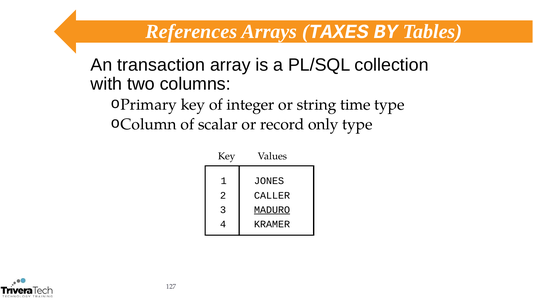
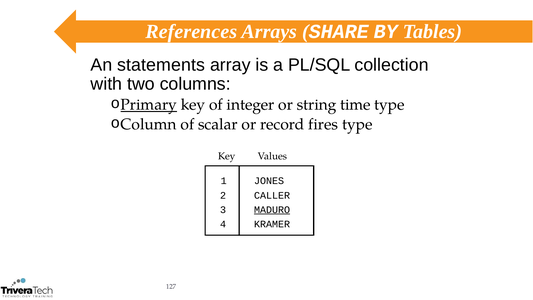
TAXES: TAXES -> SHARE
transaction: transaction -> statements
Primary underline: none -> present
only: only -> fires
